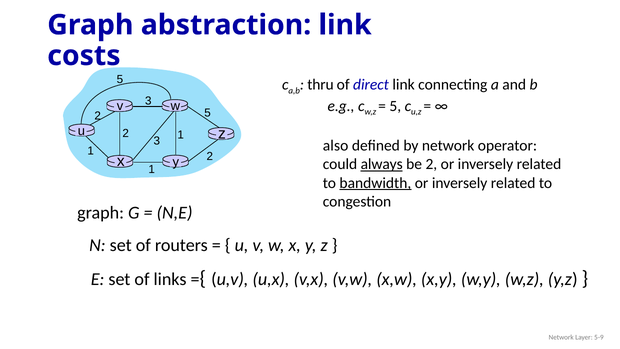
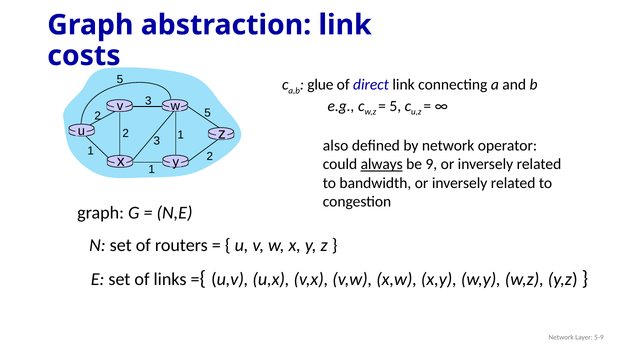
thru: thru -> glue
be 2: 2 -> 9
bandwidth underline: present -> none
